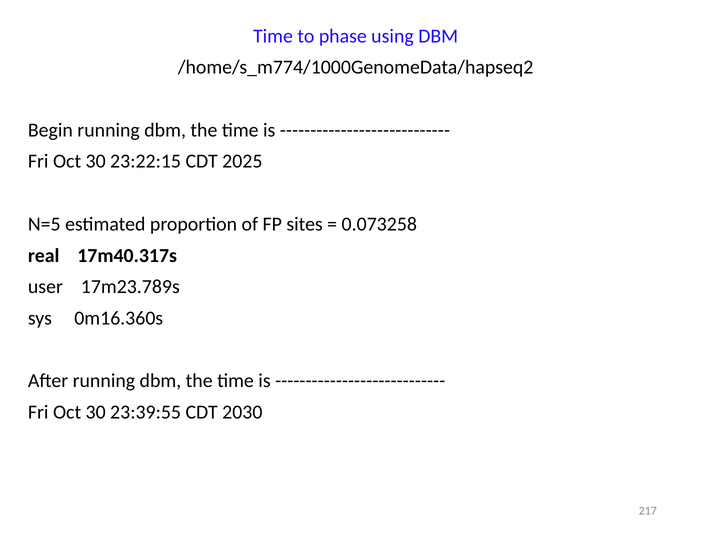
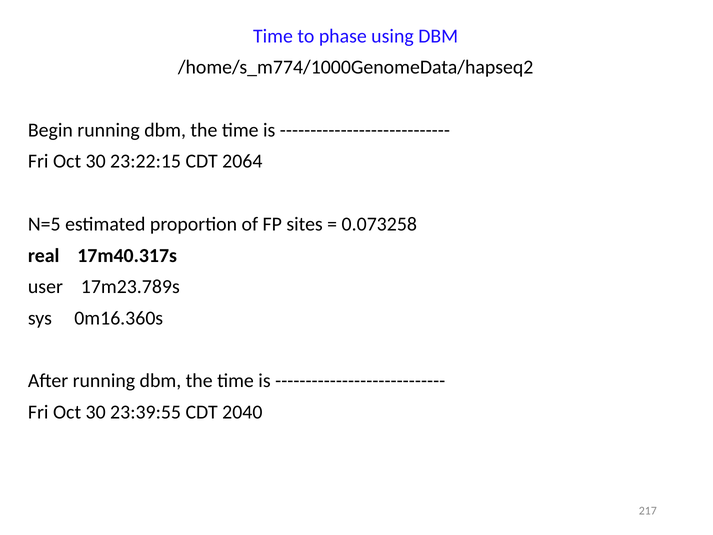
2025: 2025 -> 2064
2030: 2030 -> 2040
